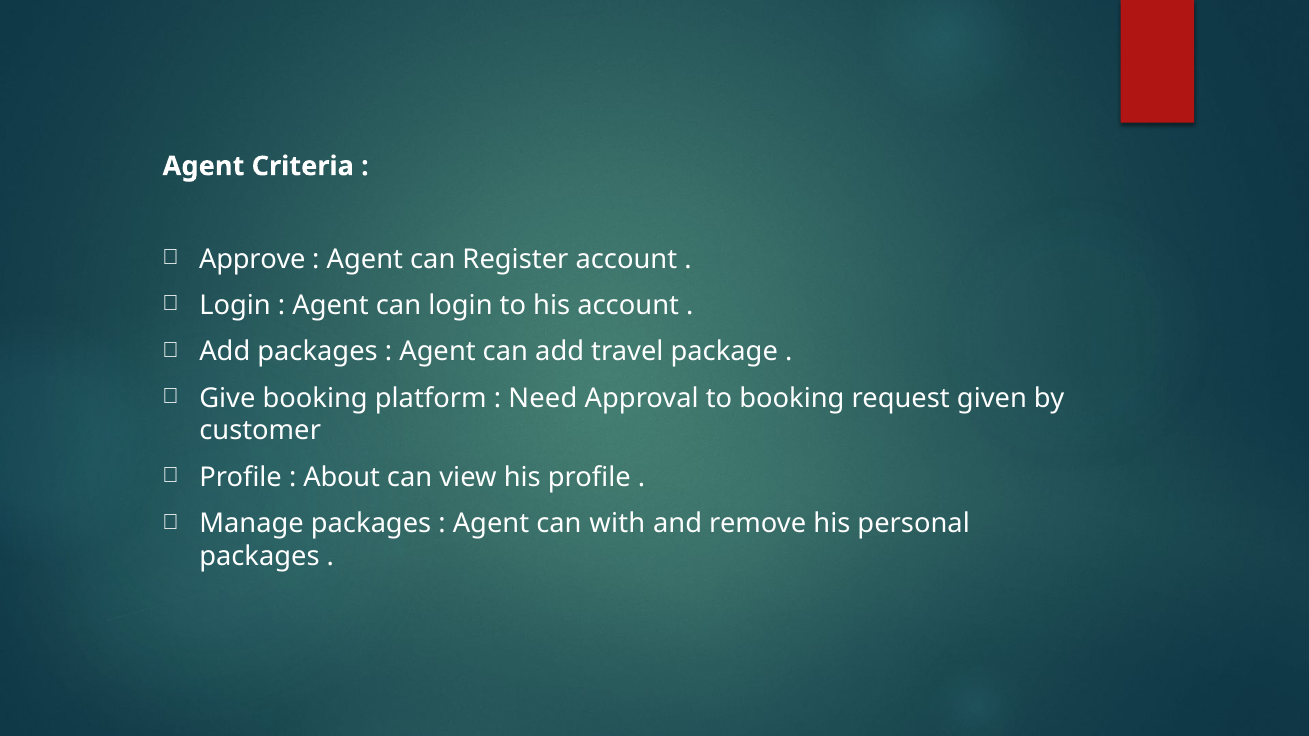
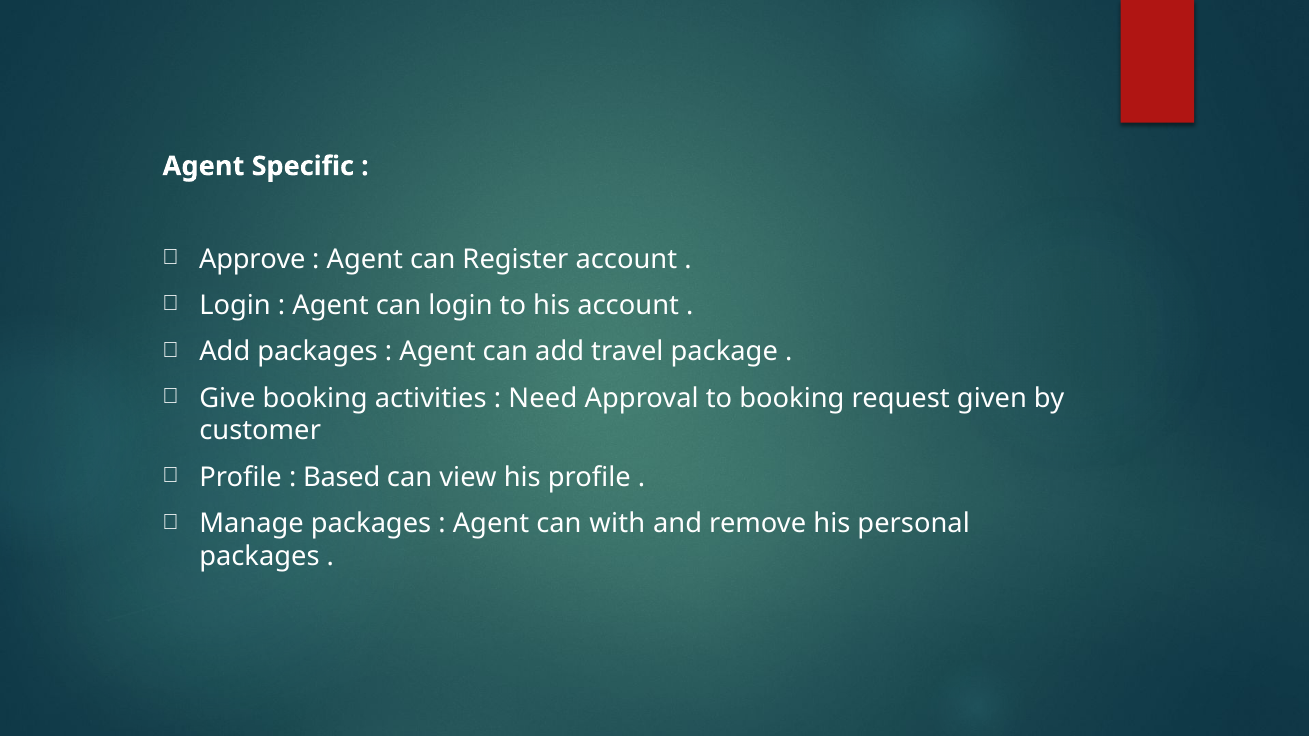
Criteria: Criteria -> Specific
platform: platform -> activities
About: About -> Based
